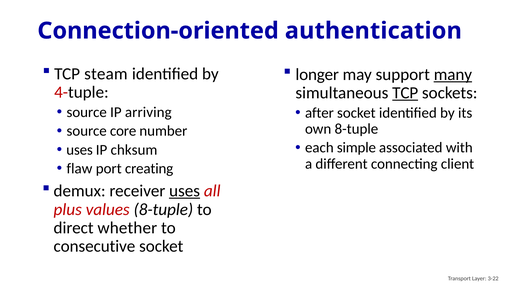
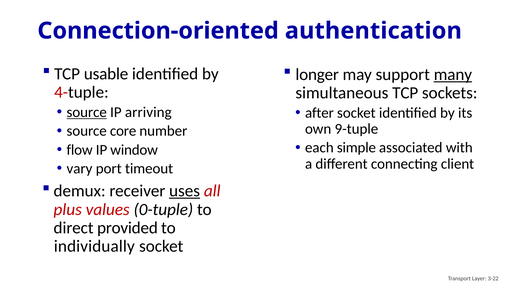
steam: steam -> usable
TCP at (405, 93) underline: present -> none
source at (87, 112) underline: none -> present
own 8-tuple: 8-tuple -> 9-tuple
uses at (80, 150): uses -> flow
chksum: chksum -> window
flaw: flaw -> vary
creating: creating -> timeout
values 8-tuple: 8-tuple -> 0-tuple
whether: whether -> provided
consecutive: consecutive -> individually
